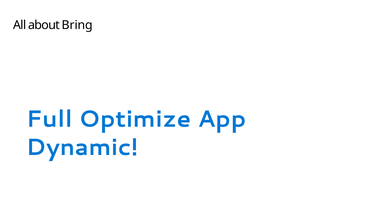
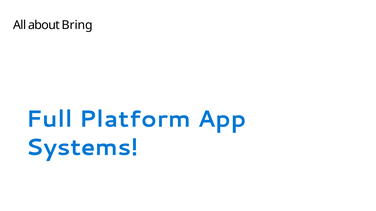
Optimize: Optimize -> Platform
Dynamic: Dynamic -> Systems
